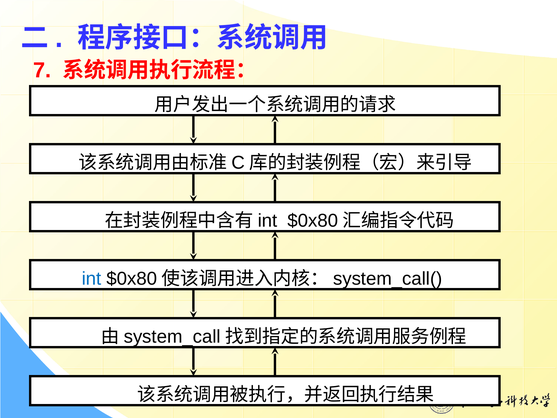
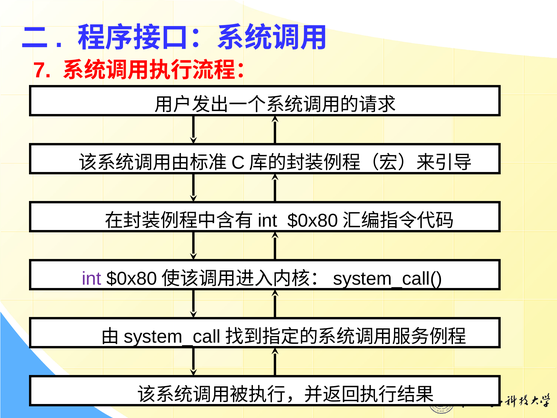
int colour: blue -> purple
